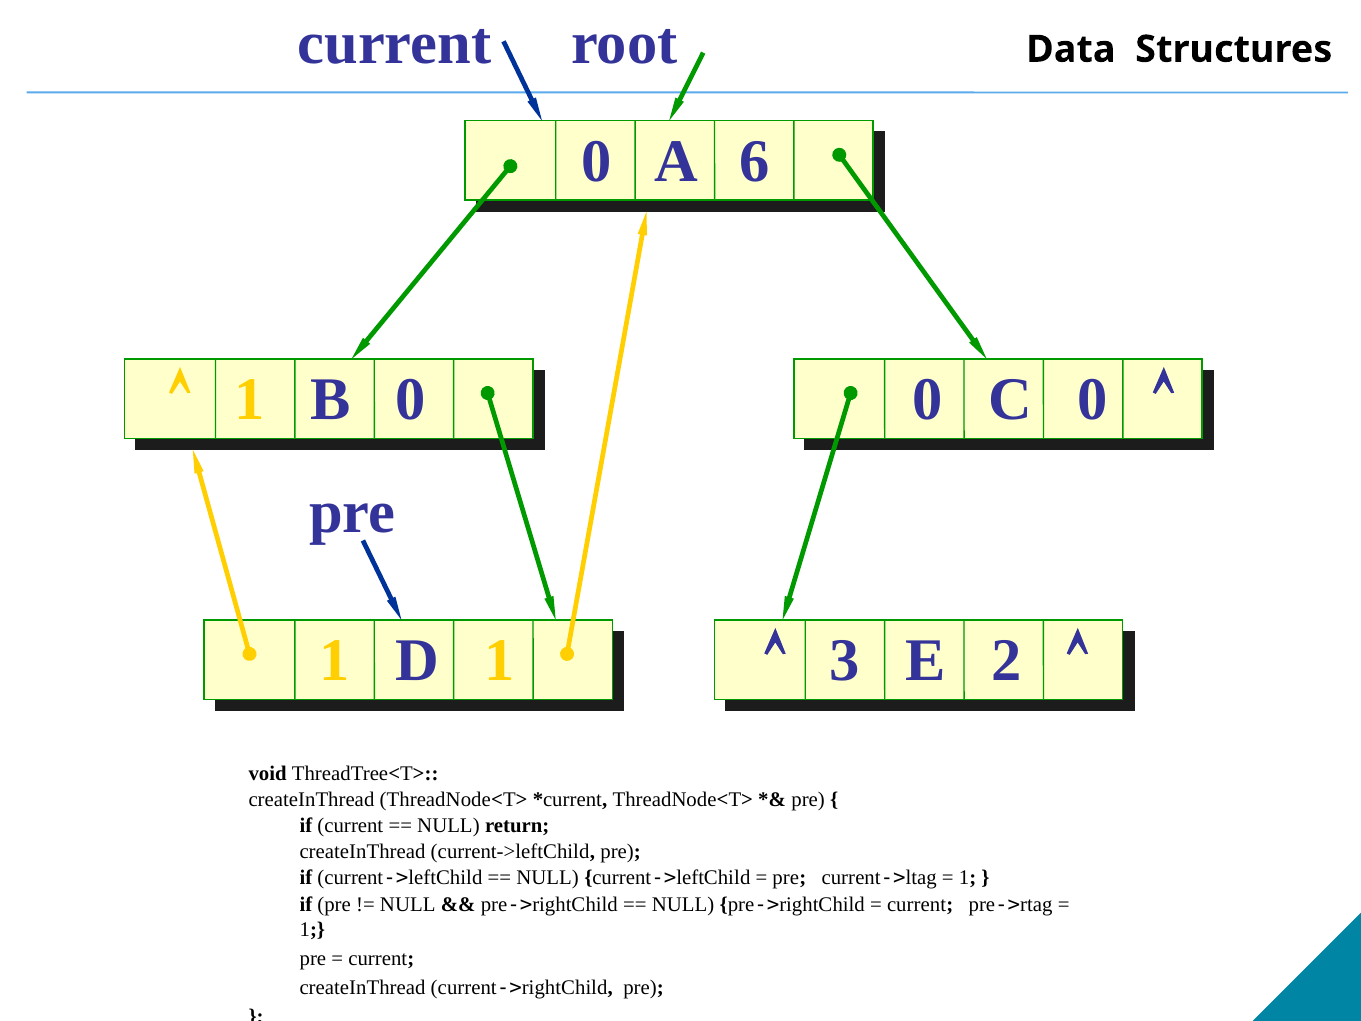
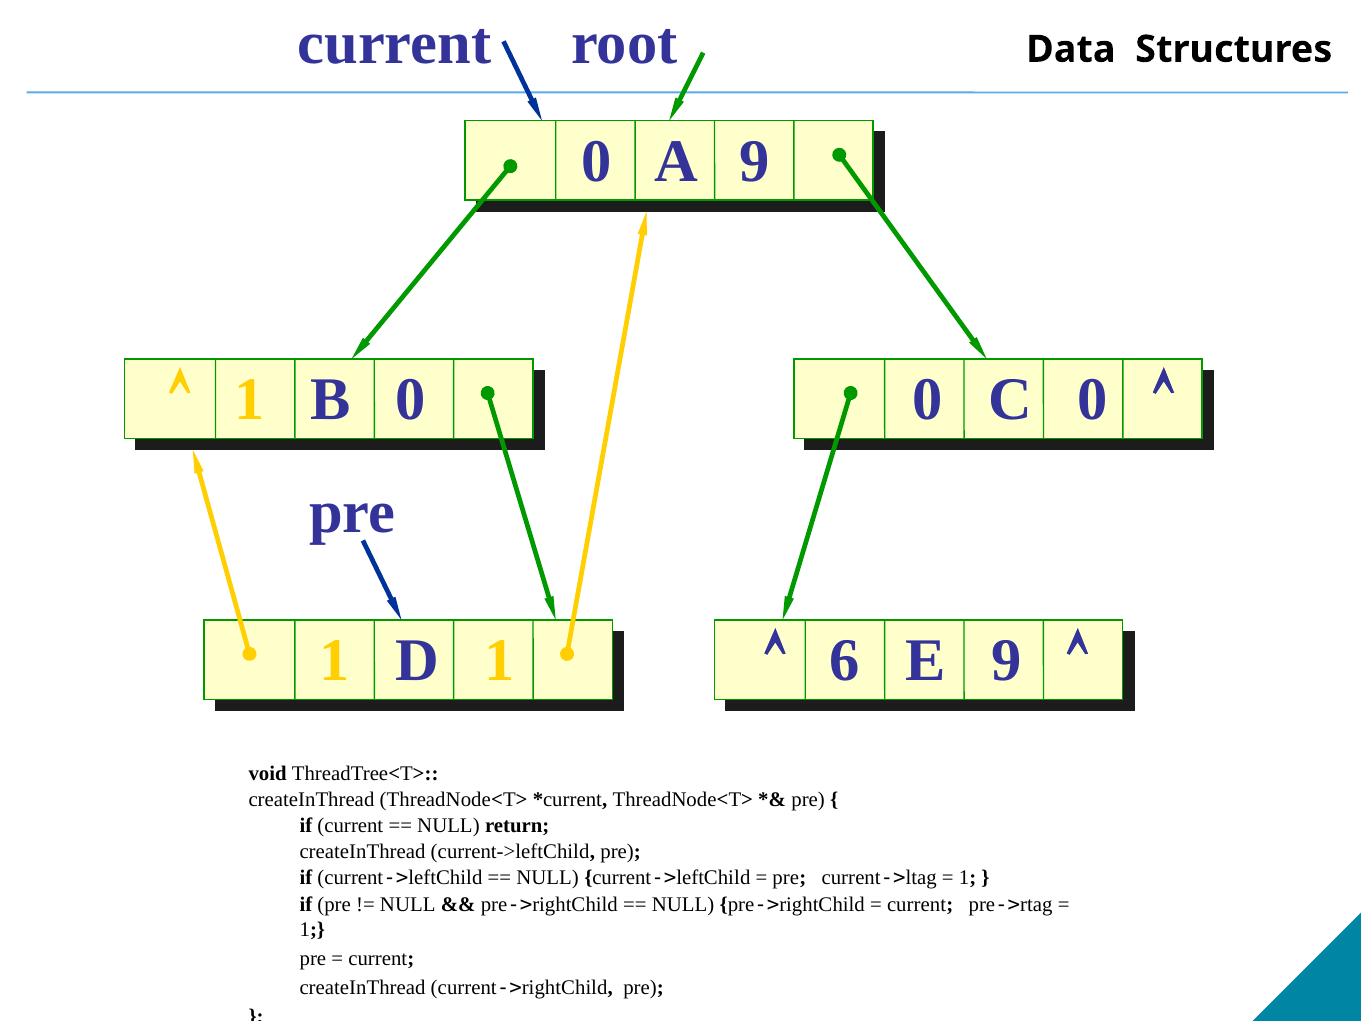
A 6: 6 -> 9
3: 3 -> 6
E 2: 2 -> 9
